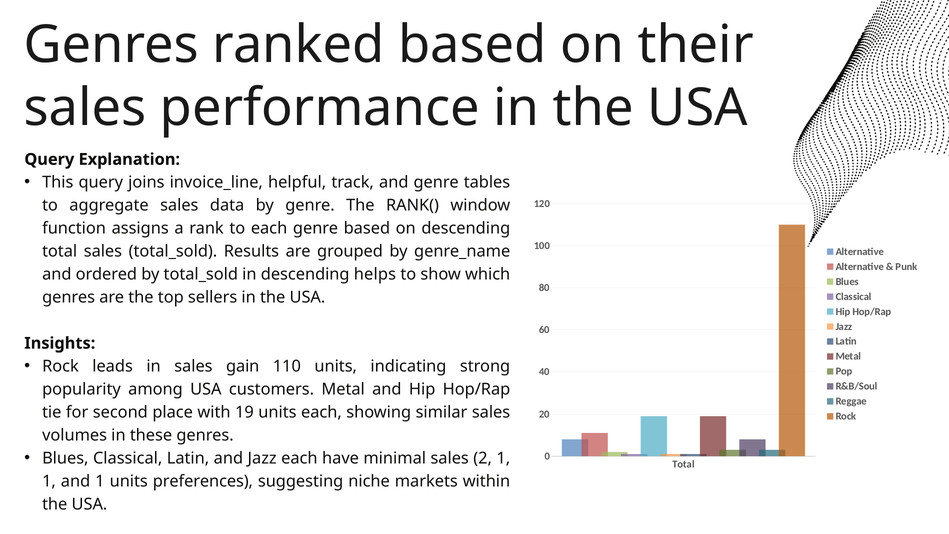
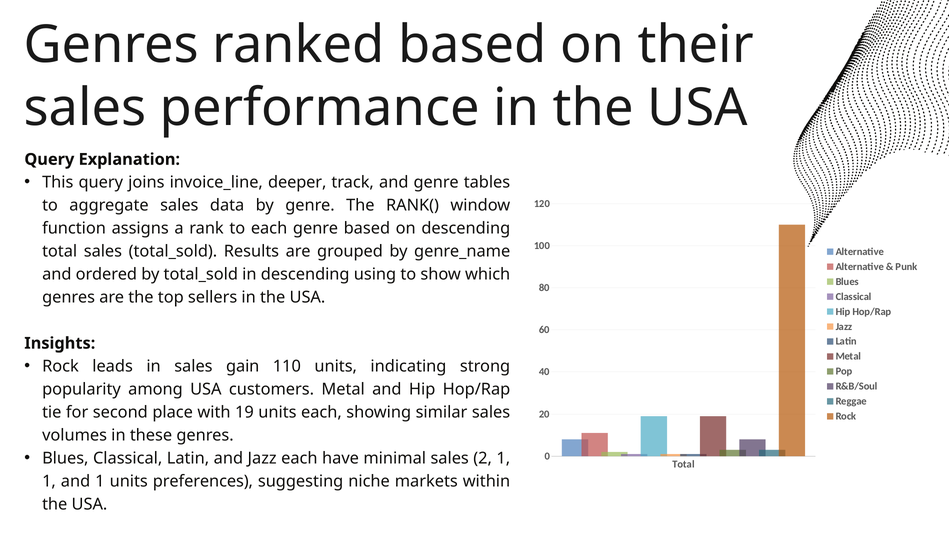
helpful: helpful -> deeper
helps: helps -> using
